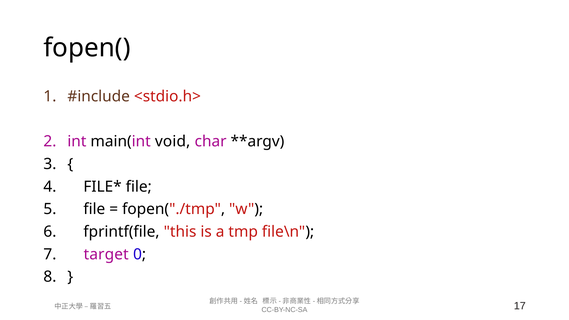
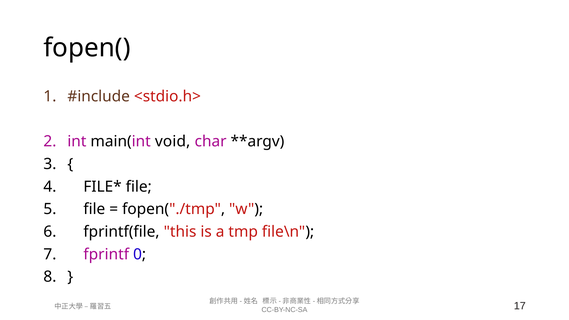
target: target -> fprintf
